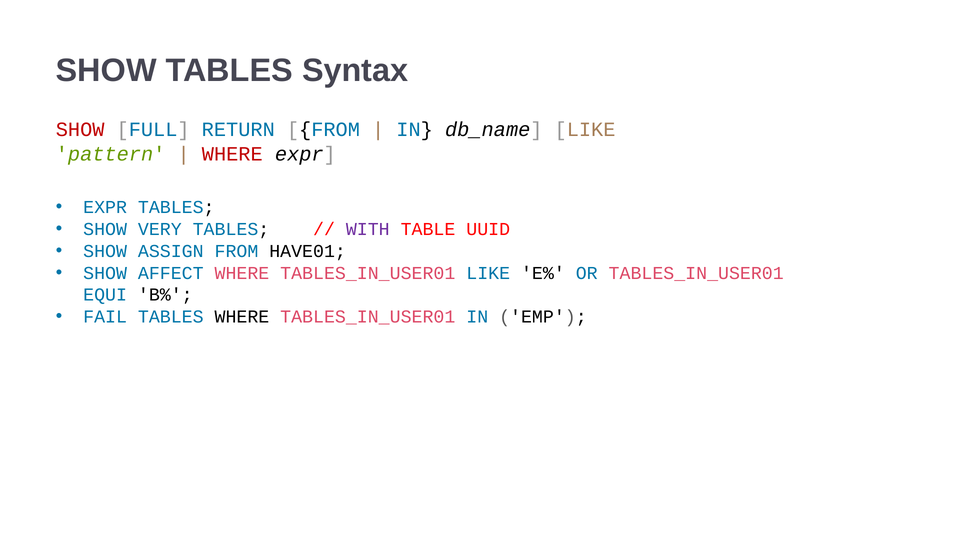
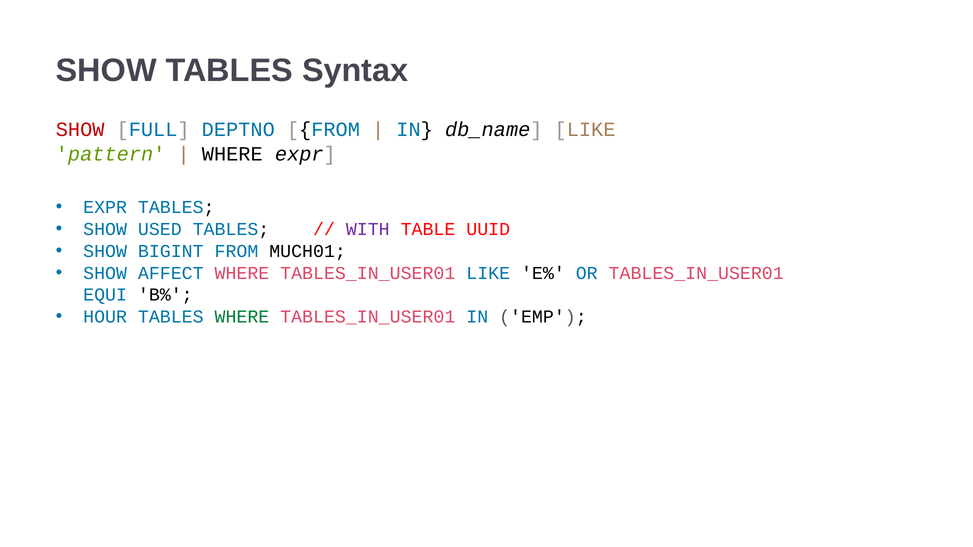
RETURN: RETURN -> DEPTNO
WHERE at (232, 154) colour: red -> black
VERY: VERY -> USED
ASSIGN: ASSIGN -> BIGINT
HAVE01: HAVE01 -> MUCH01
FAIL: FAIL -> HOUR
WHERE at (242, 317) colour: black -> green
